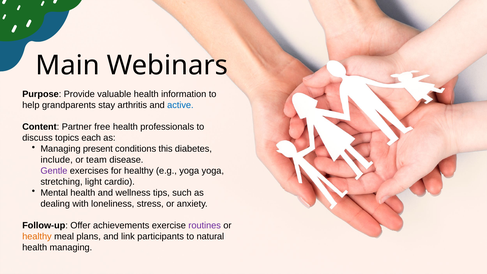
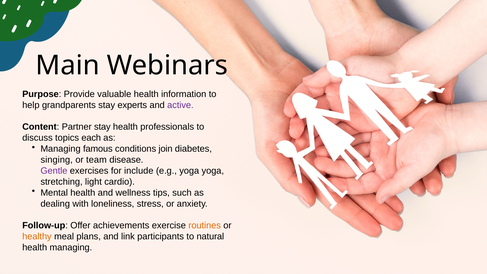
arthritis: arthritis -> experts
active colour: blue -> purple
Partner free: free -> stay
present: present -> famous
this: this -> join
include: include -> singing
for healthy: healthy -> include
routines colour: purple -> orange
